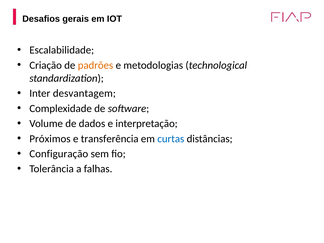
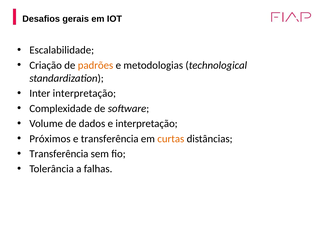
Inter desvantagem: desvantagem -> interpretação
curtas colour: blue -> orange
Configuração at (59, 154): Configuração -> Transferência
